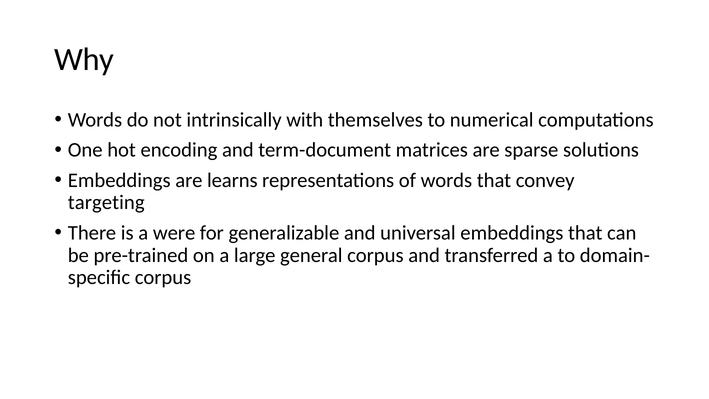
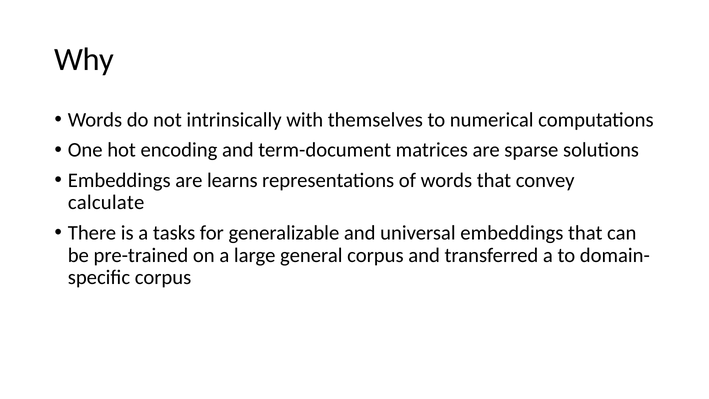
targeting: targeting -> calculate
were: were -> tasks
